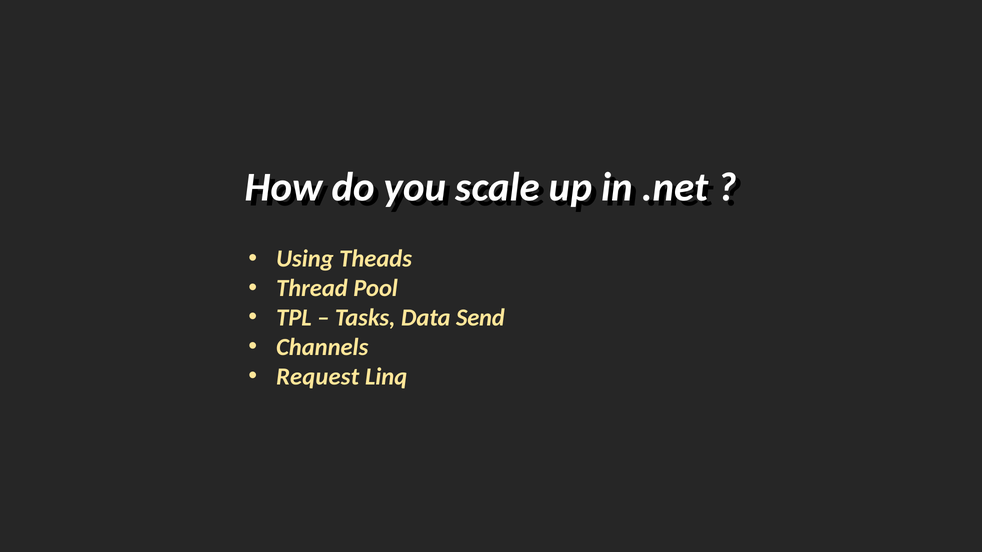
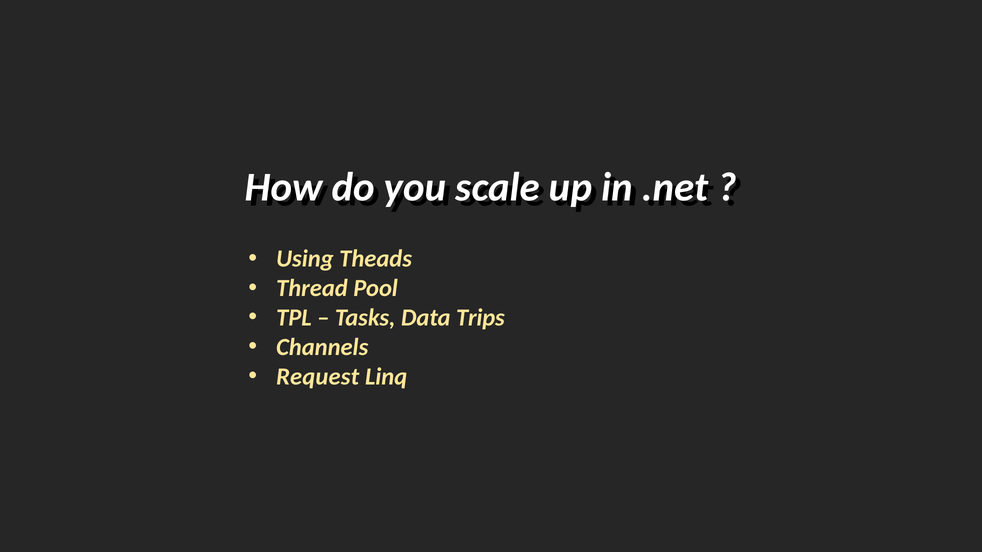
Send: Send -> Trips
